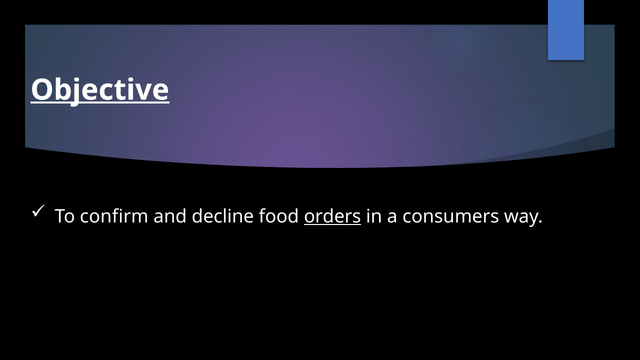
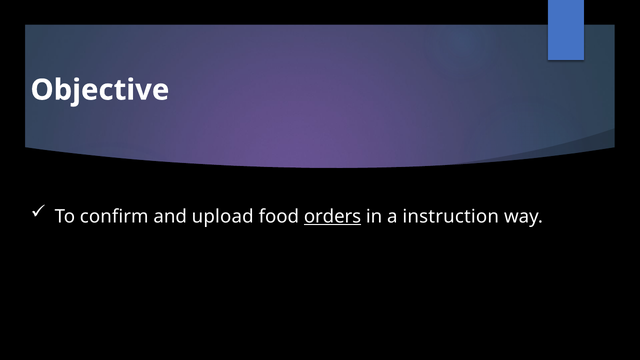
Objective underline: present -> none
decline: decline -> upload
consumers: consumers -> instruction
